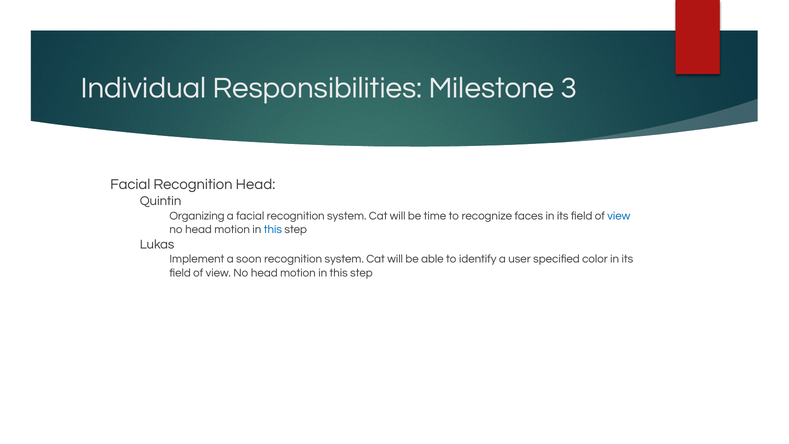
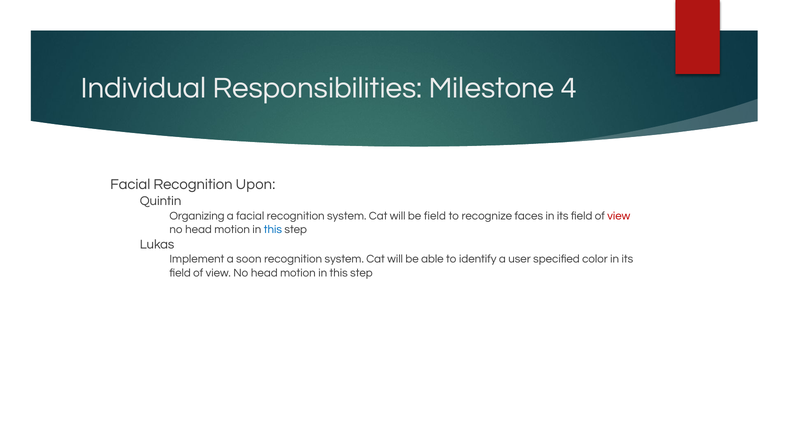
3: 3 -> 4
Recognition Head: Head -> Upon
be time: time -> field
view at (619, 216) colour: blue -> red
